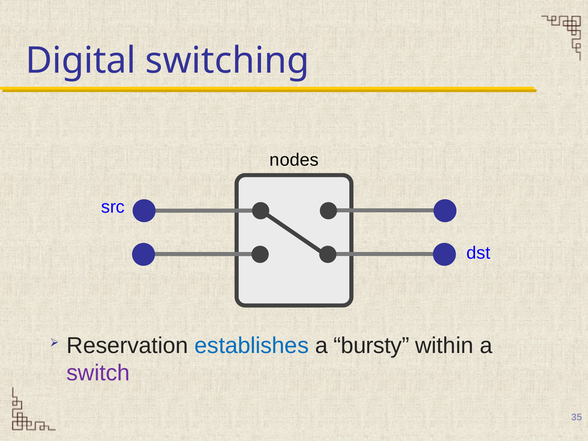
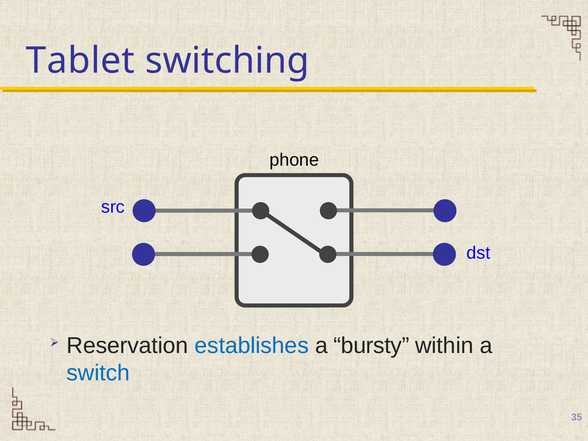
Digital: Digital -> Tablet
nodes: nodes -> phone
switch colour: purple -> blue
